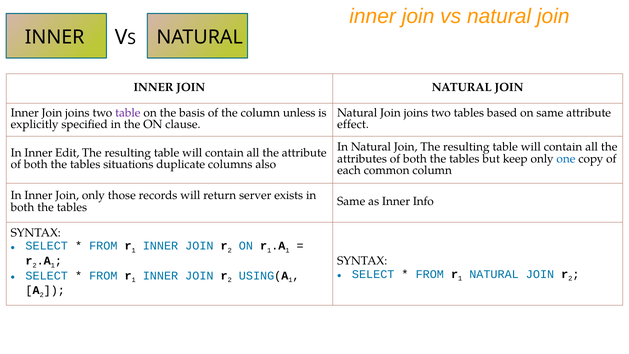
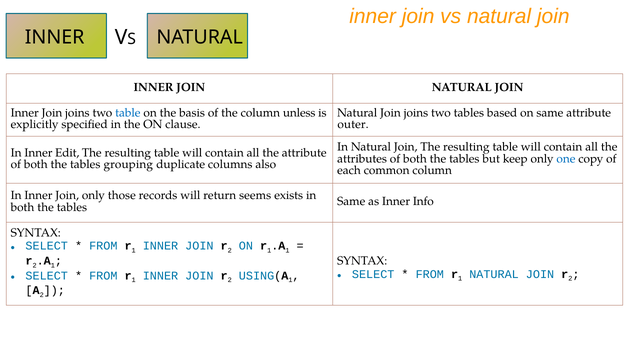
table at (128, 113) colour: purple -> blue
effect: effect -> outer
situations: situations -> grouping
server: server -> seems
